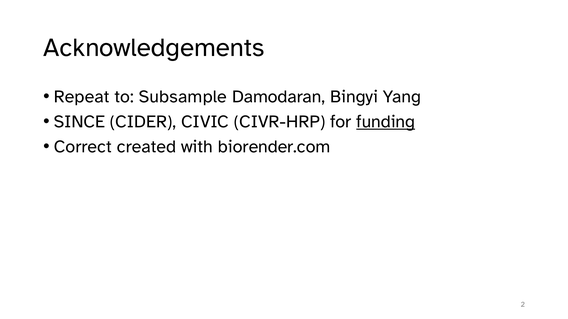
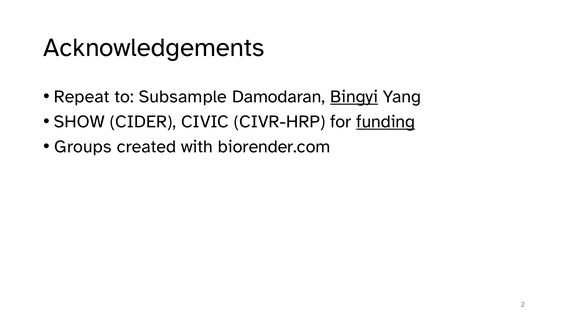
Bingyi underline: none -> present
SINCE: SINCE -> SHOW
Correct: Correct -> Groups
